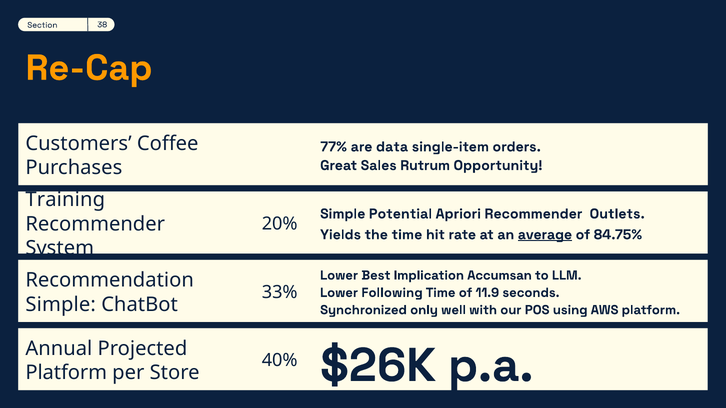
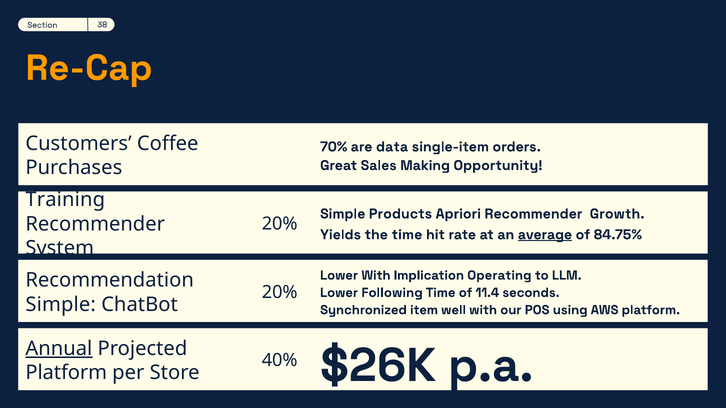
77%: 77% -> 70%
Rutrum: Rutrum -> Making
Potential: Potential -> Products
Outlets: Outlets -> Growth
Lower Best: Best -> With
Accumsan: Accumsan -> Operating
33% at (280, 292): 33% -> 20%
11.9: 11.9 -> 11.4
only: only -> item
Annual underline: none -> present
